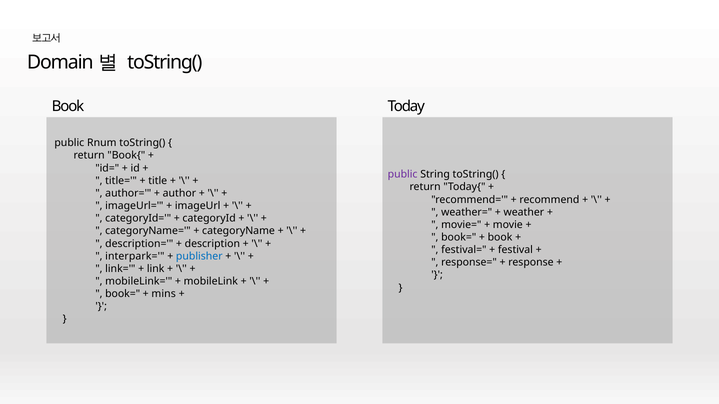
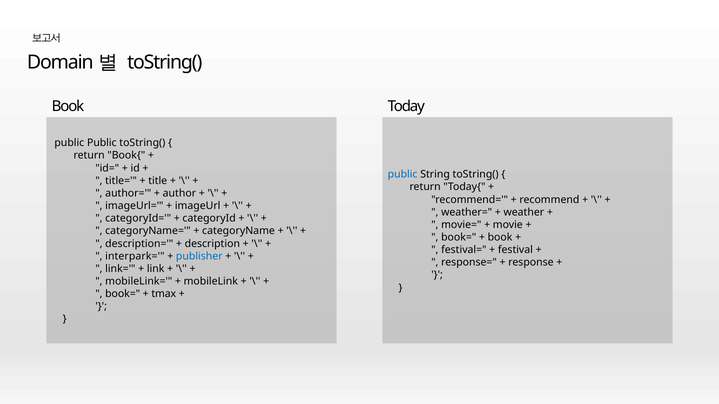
public Rnum: Rnum -> Public
public at (403, 175) colour: purple -> blue
mins: mins -> tmax
